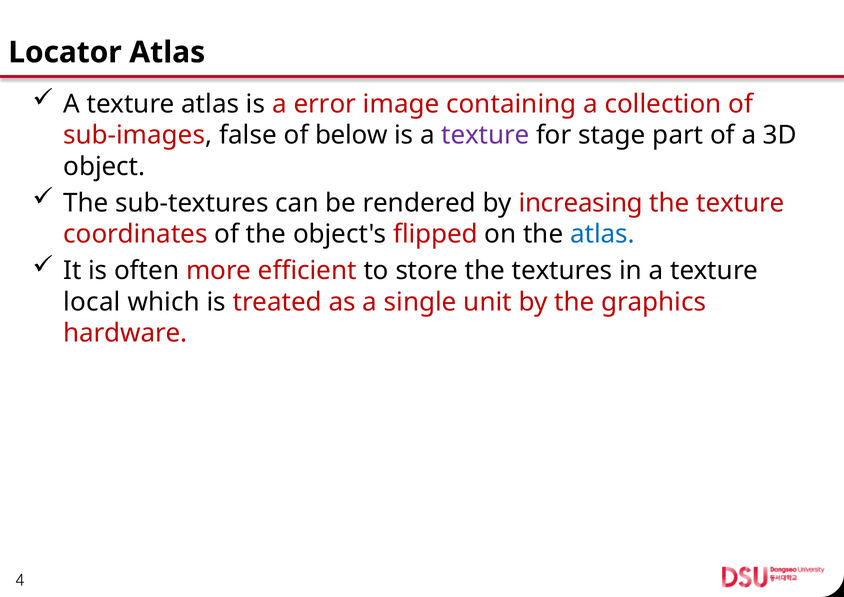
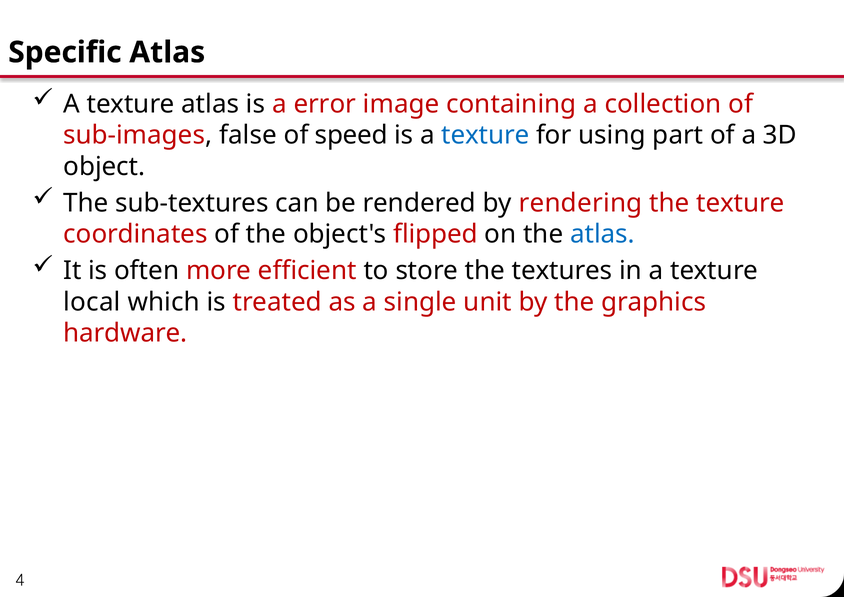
Locator: Locator -> Specific
below: below -> speed
texture at (485, 135) colour: purple -> blue
stage: stage -> using
increasing: increasing -> rendering
